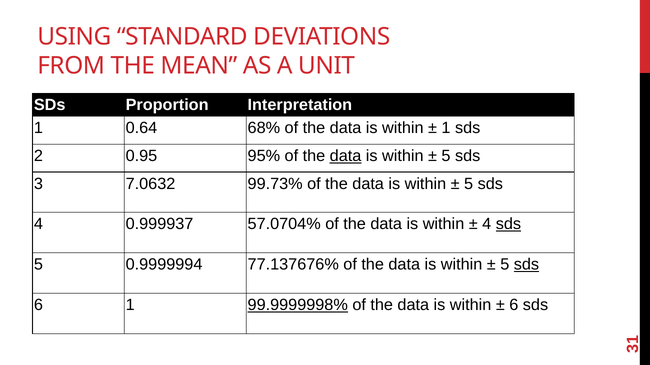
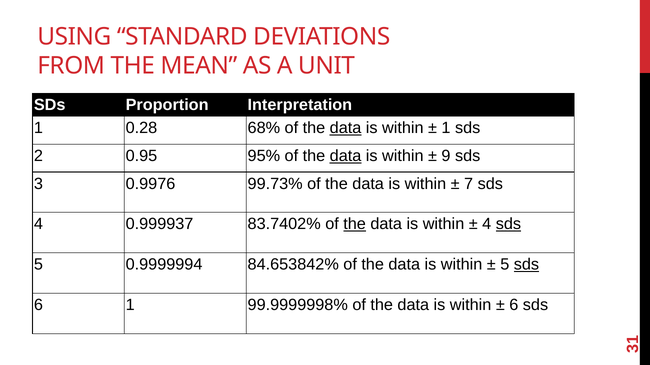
0.64: 0.64 -> 0.28
data at (346, 128) underline: none -> present
5 at (446, 156): 5 -> 9
7.0632: 7.0632 -> 0.9976
5 at (469, 184): 5 -> 7
57.0704%: 57.0704% -> 83.7402%
the at (355, 225) underline: none -> present
77.137676%: 77.137676% -> 84.653842%
99.9999998% underline: present -> none
